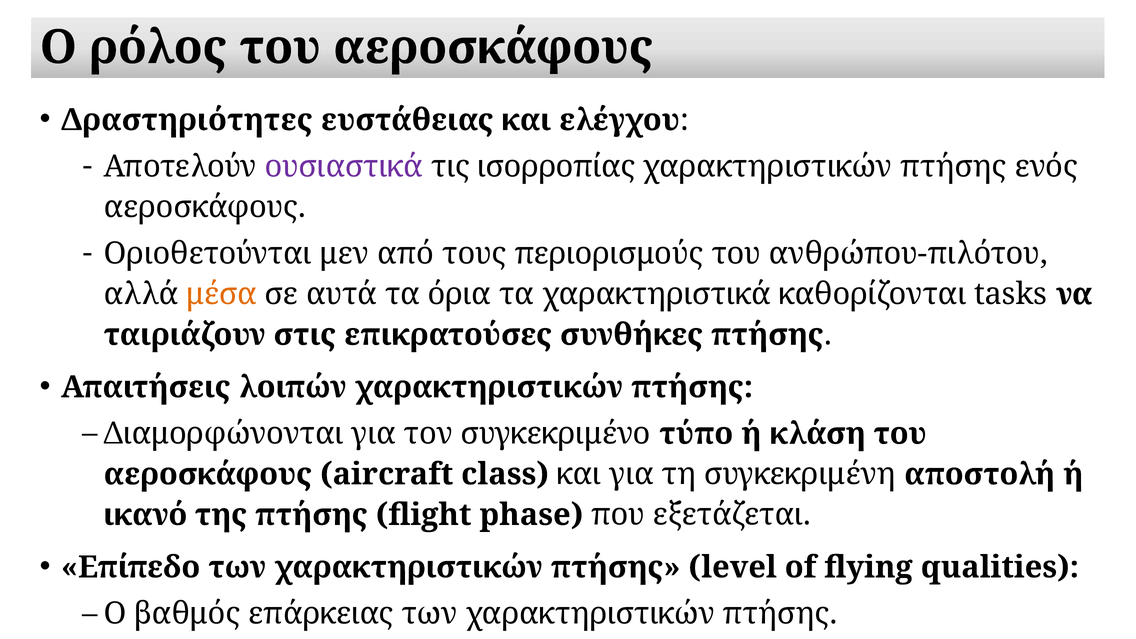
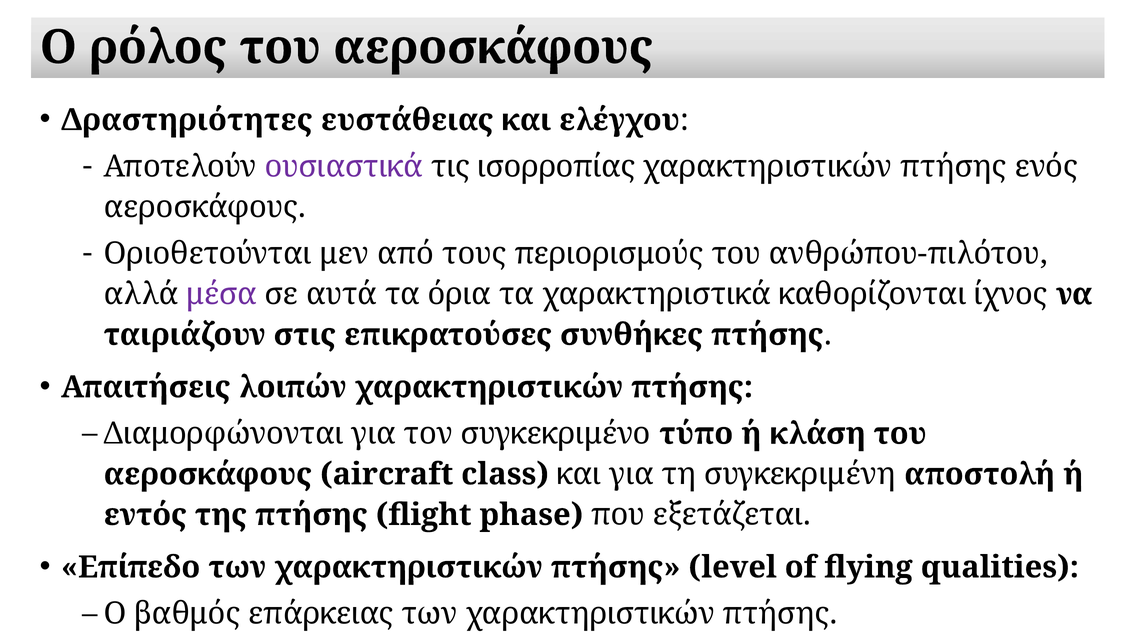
μέσα colour: orange -> purple
tasks: tasks -> ίχνος
ικανό: ικανό -> εντός
